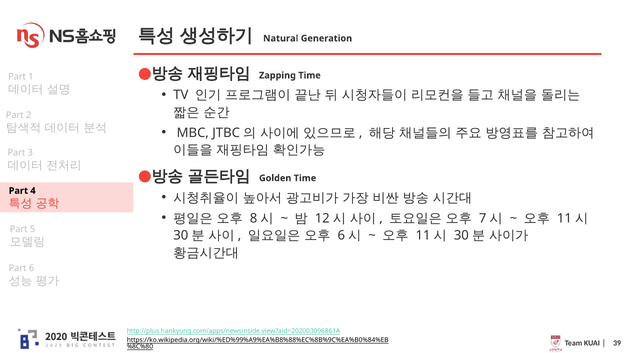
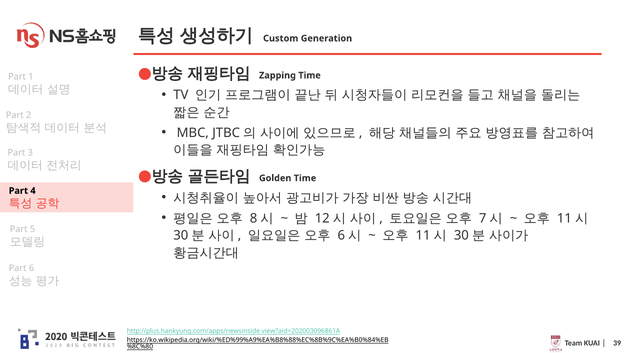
Natural: Natural -> Custom
